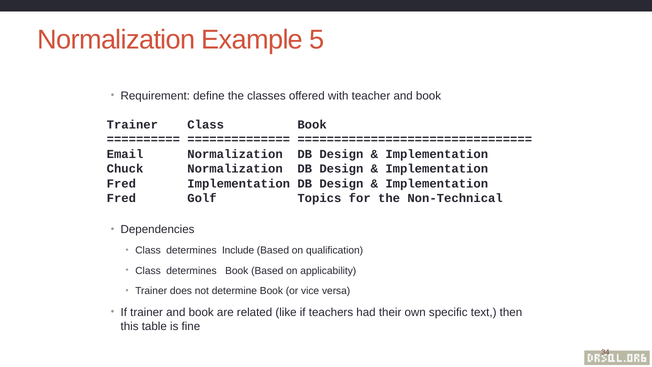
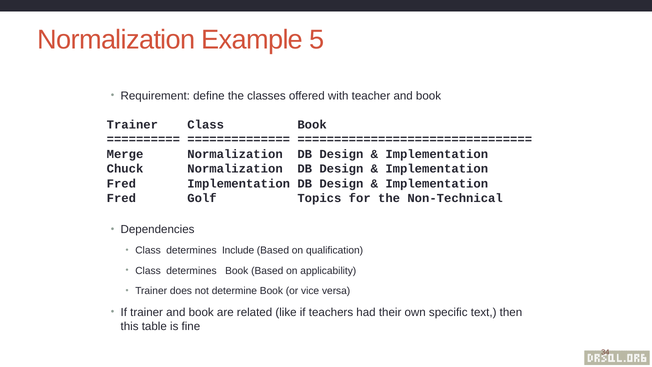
Email: Email -> Merge
